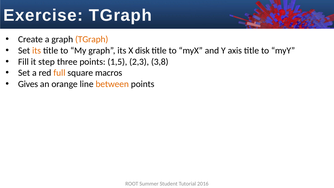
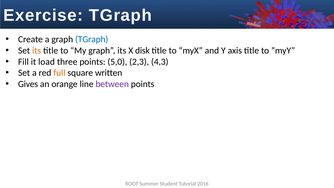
TGraph at (92, 39) colour: orange -> blue
step: step -> load
1,5: 1,5 -> 5,0
3,8: 3,8 -> 4,3
macros: macros -> written
between colour: orange -> purple
